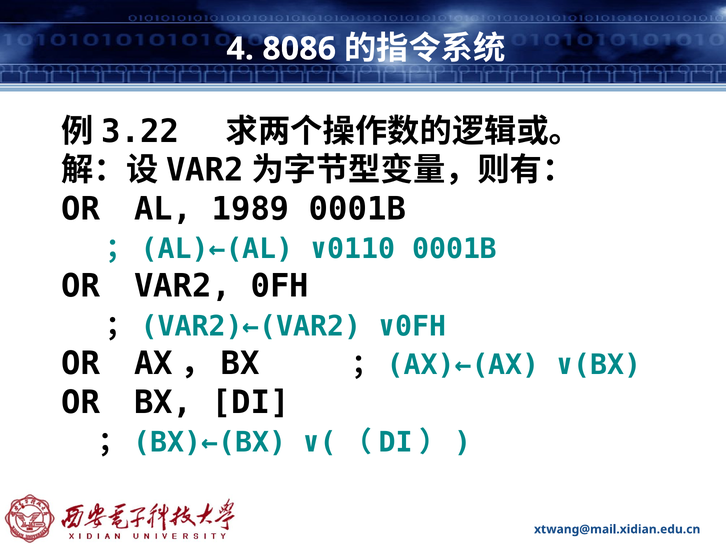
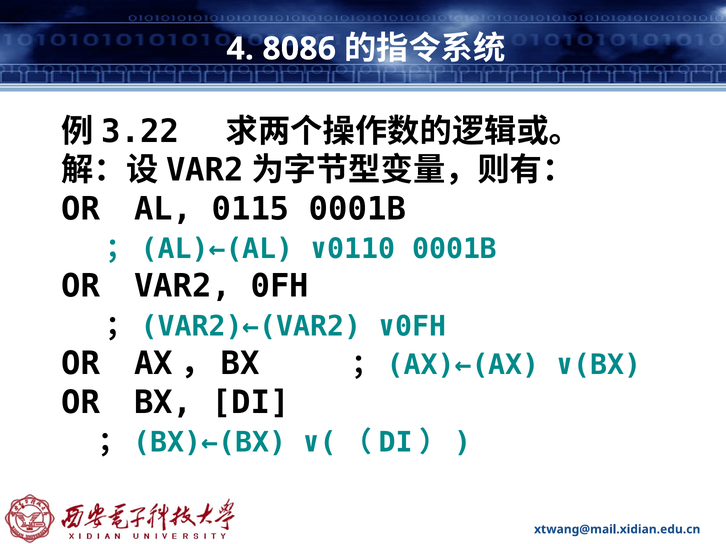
1989: 1989 -> 0115
